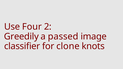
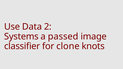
Four: Four -> Data
Greedily: Greedily -> Systems
